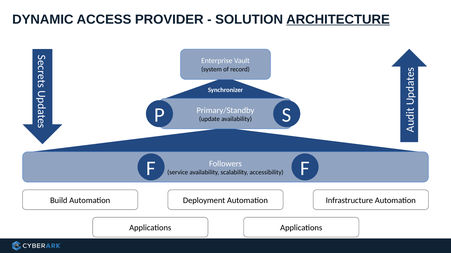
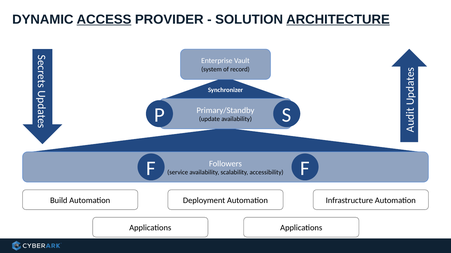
ACCESS underline: none -> present
